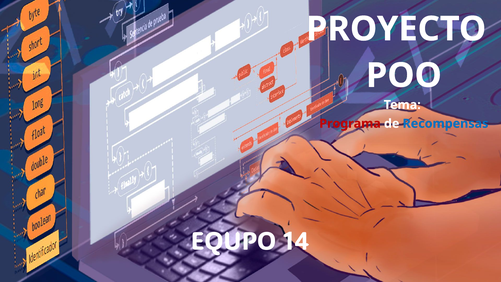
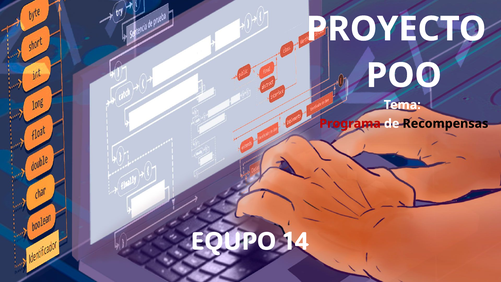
Recompensas colour: blue -> black
